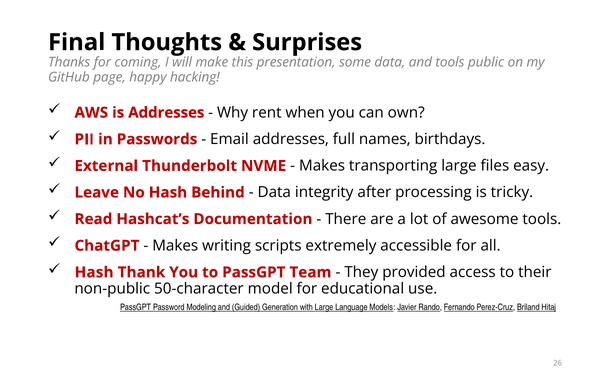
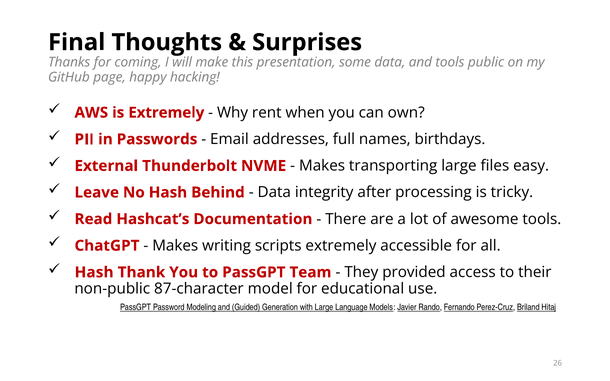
is Addresses: Addresses -> Extremely
50-character: 50-character -> 87-character
